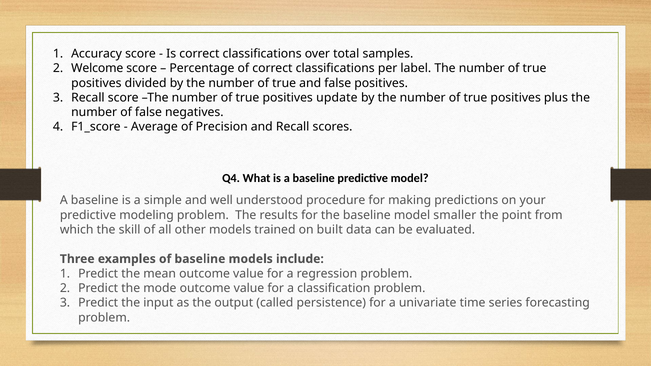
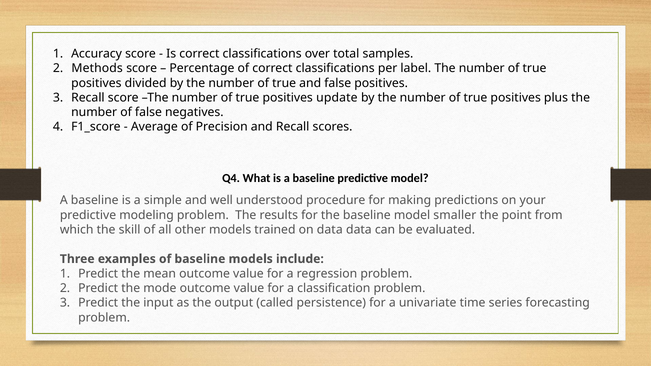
Welcome: Welcome -> Methods
on built: built -> data
